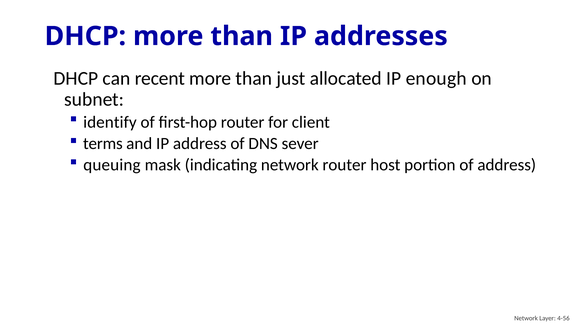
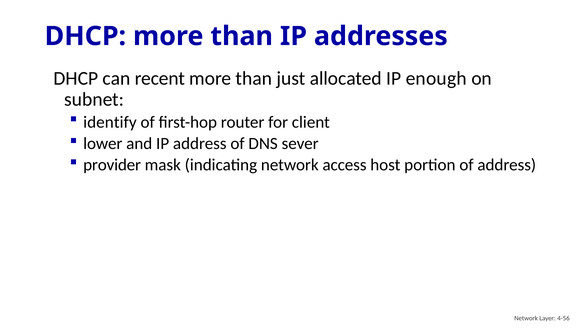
terms: terms -> lower
queuing: queuing -> provider
network router: router -> access
